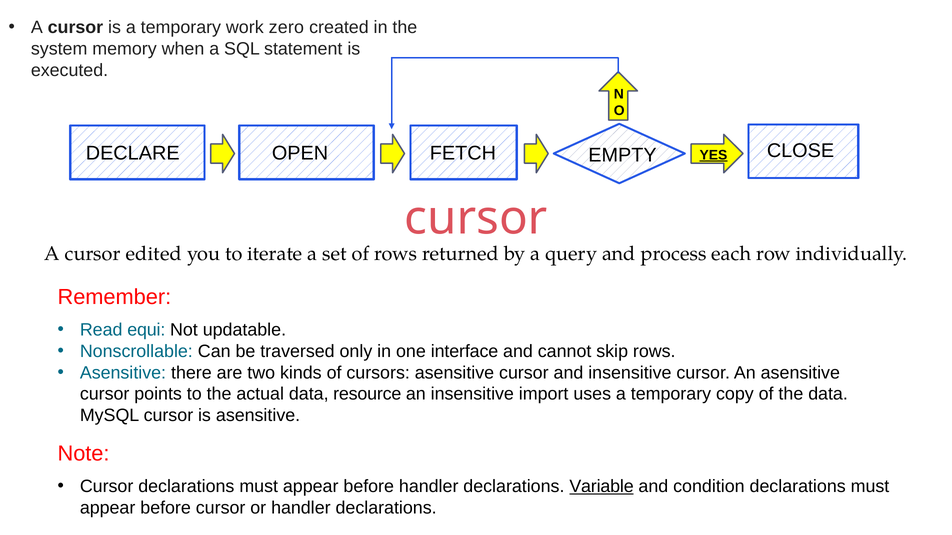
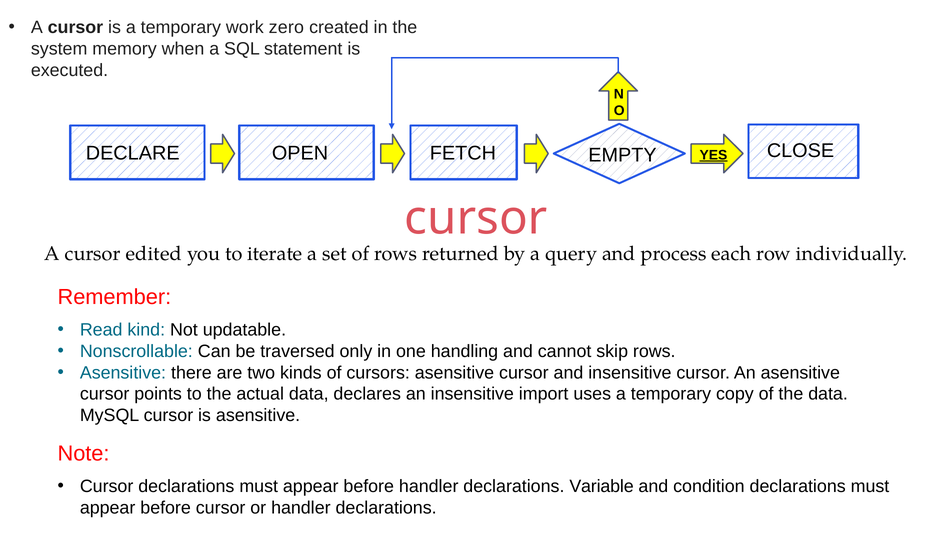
equi: equi -> kind
interface: interface -> handling
resource: resource -> declares
Variable underline: present -> none
